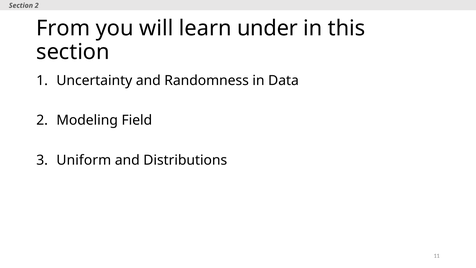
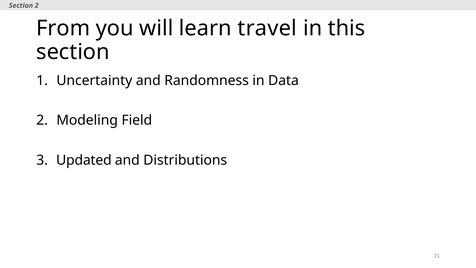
under: under -> travel
Uniform: Uniform -> Updated
